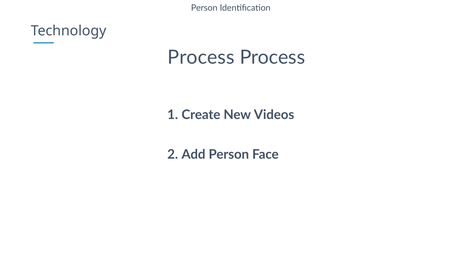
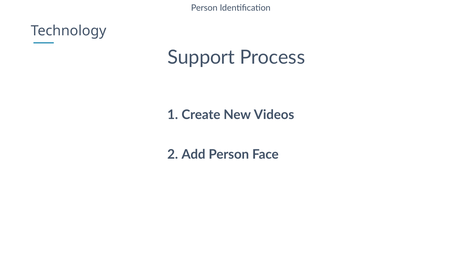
Process at (201, 57): Process -> Support
